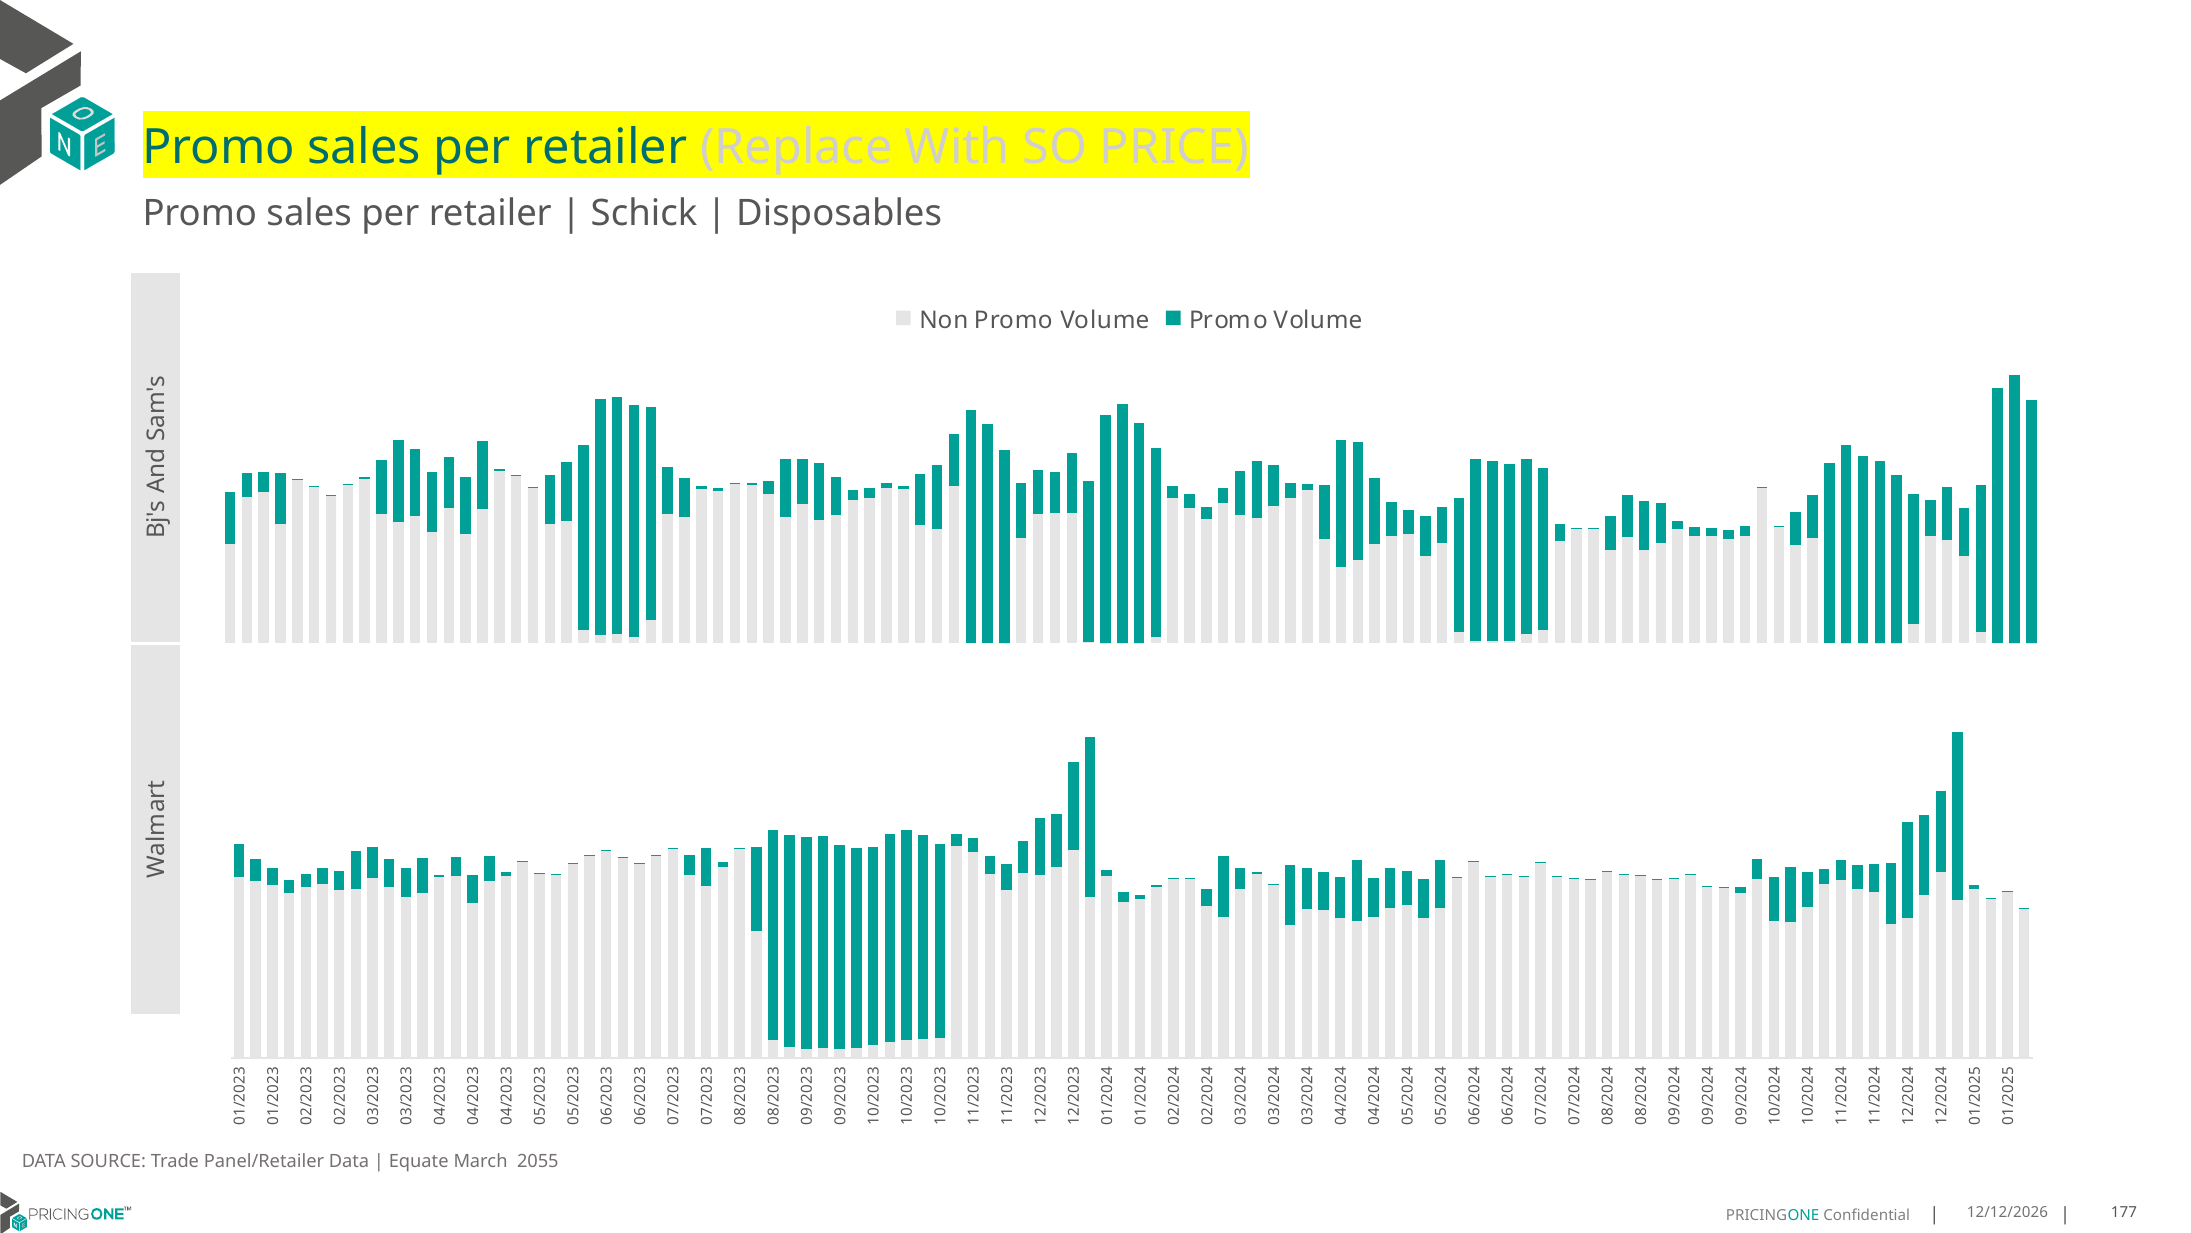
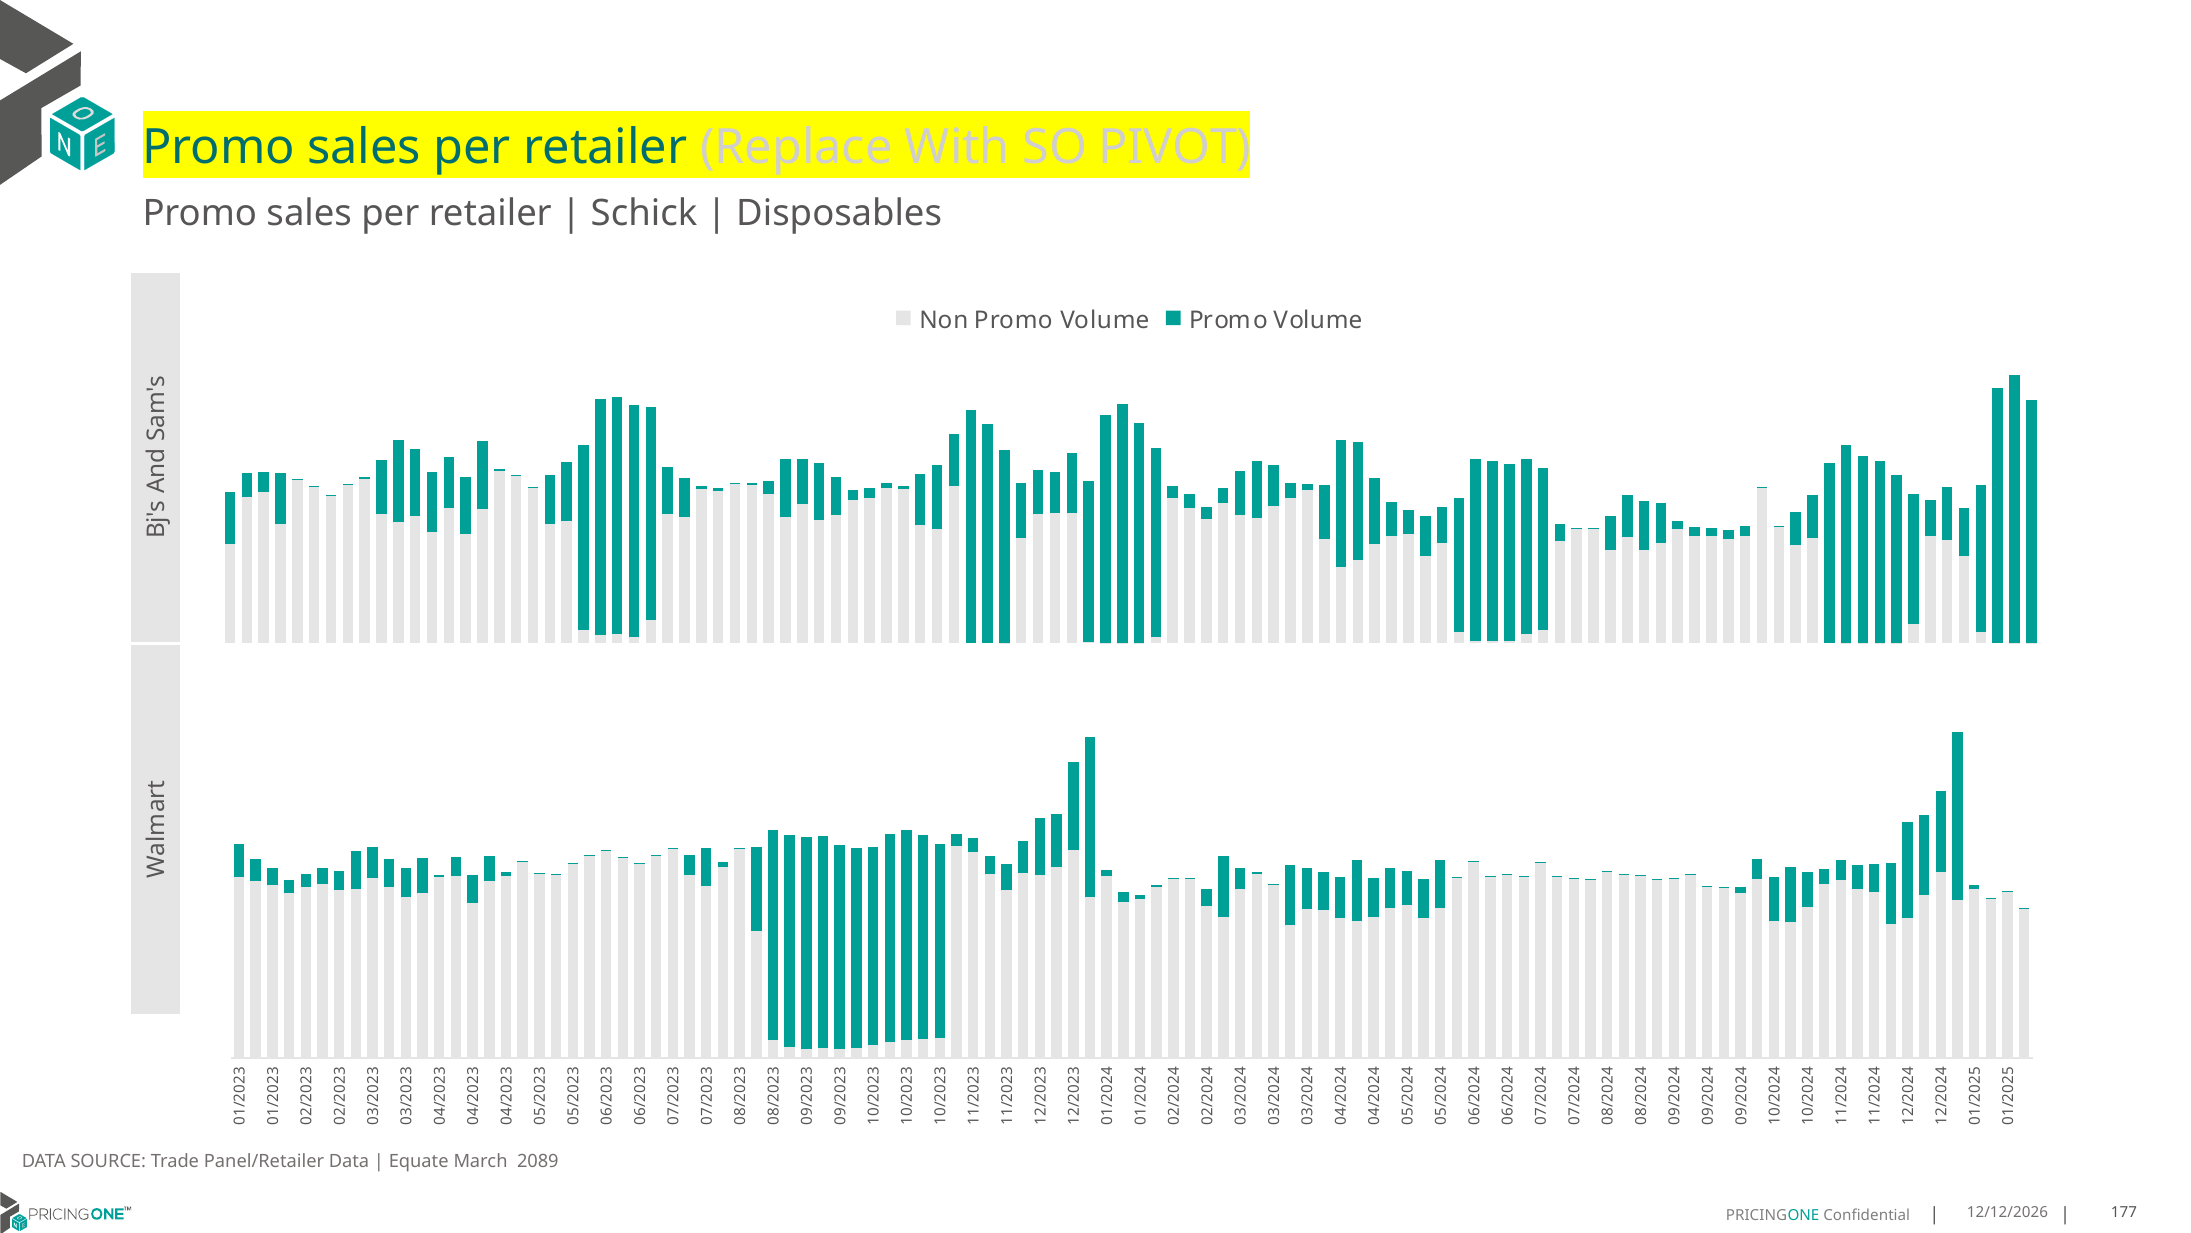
PRICE: PRICE -> PIVOT
2055: 2055 -> 2089
